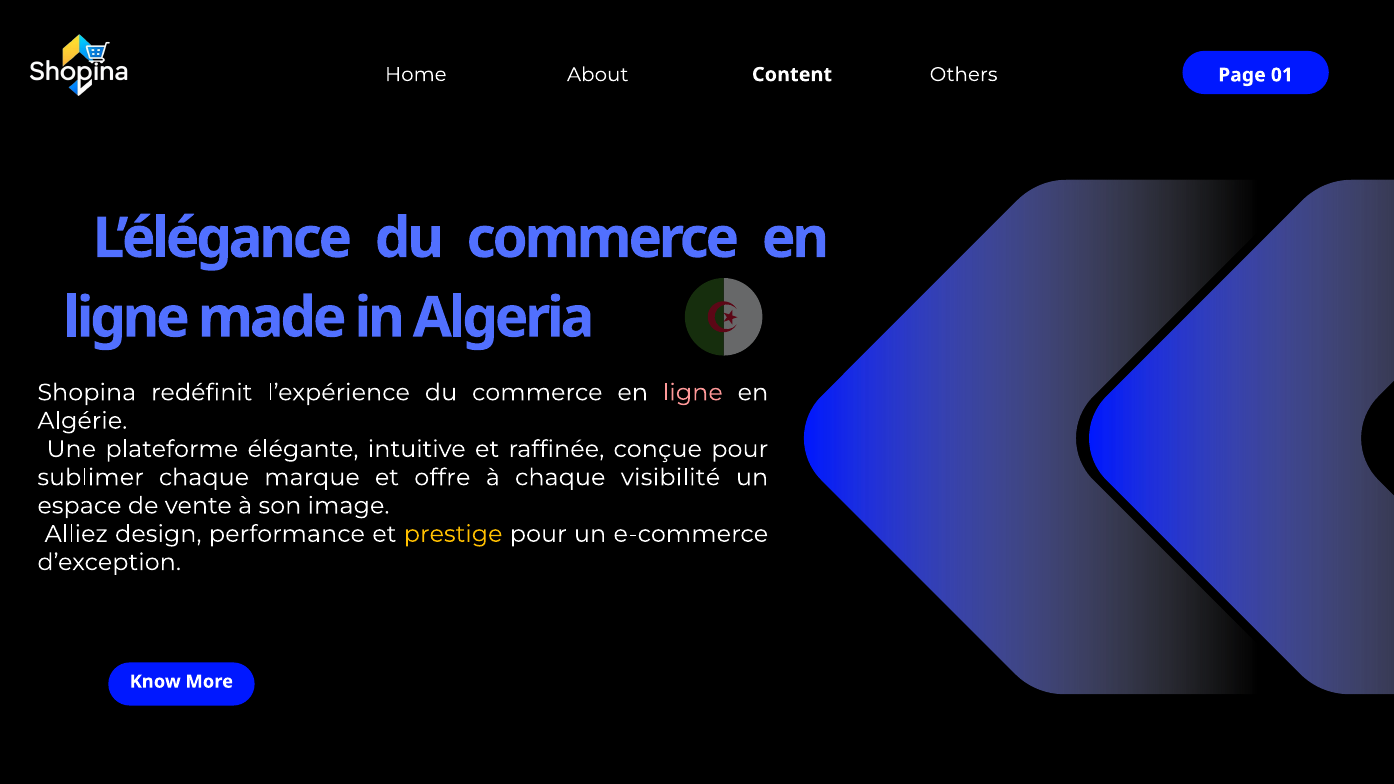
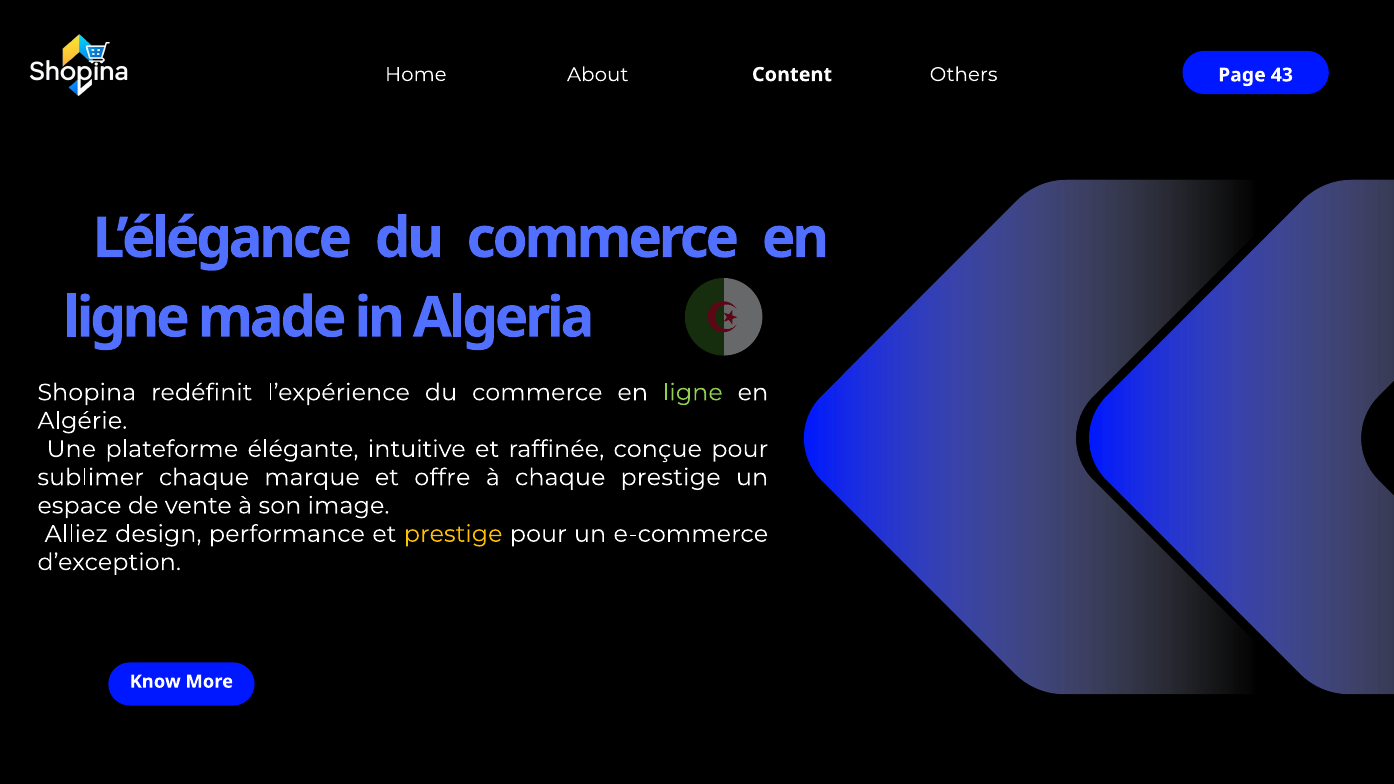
01: 01 -> 43
ligne at (693, 393) colour: pink -> light green
chaque visibilité: visibilité -> prestige
